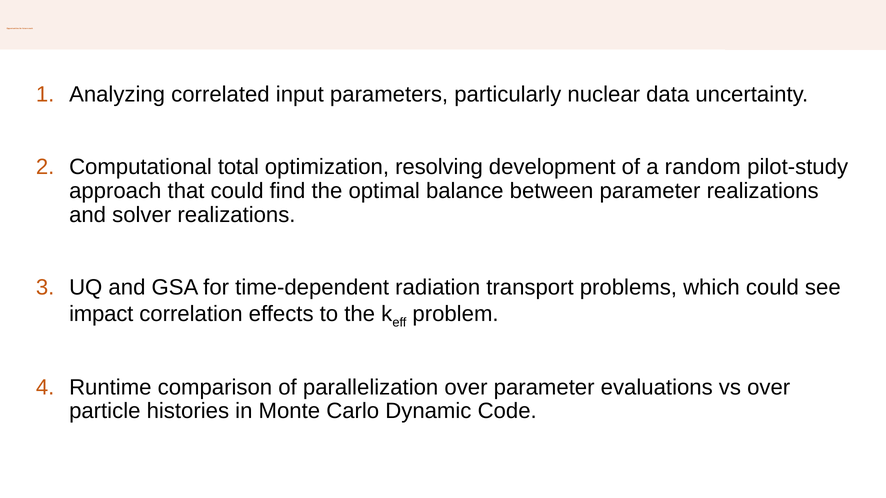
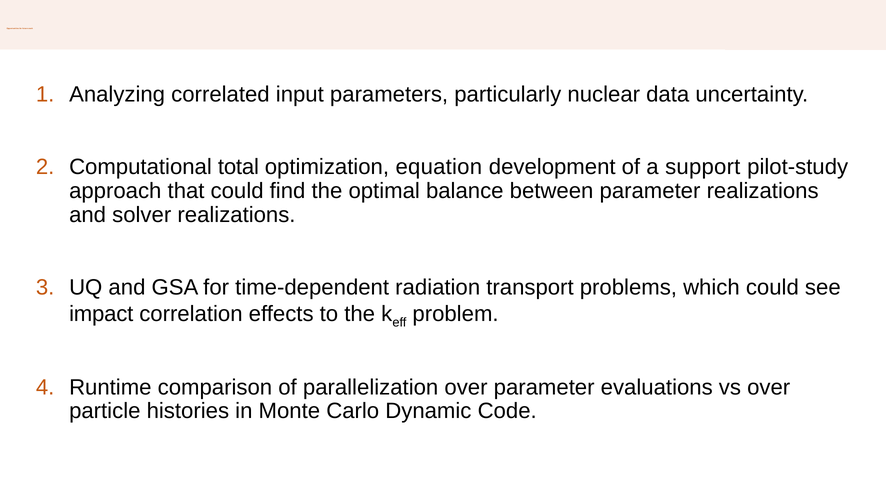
resolving: resolving -> equation
random: random -> support
